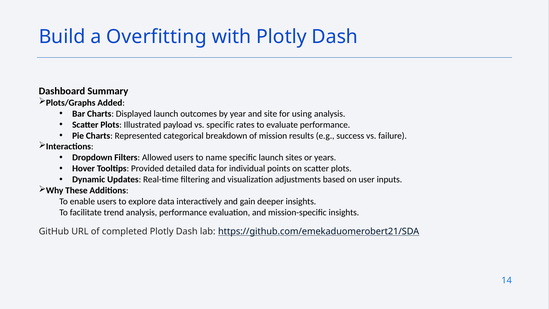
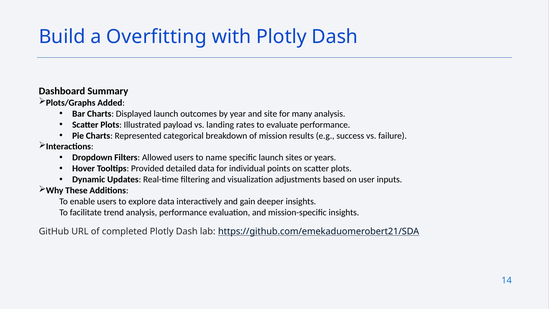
using: using -> many
vs specific: specific -> landing
